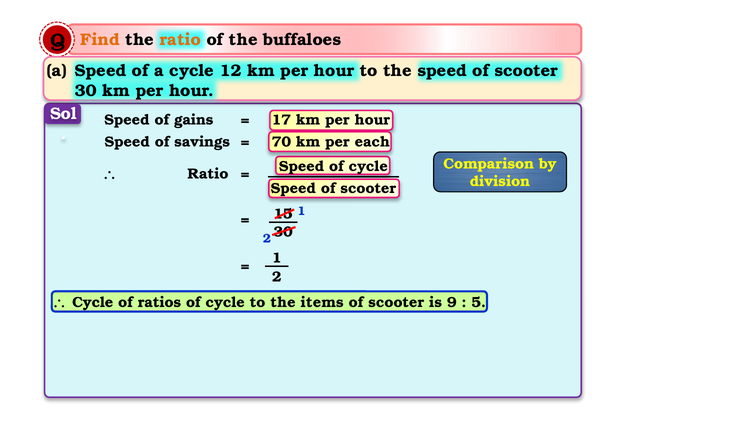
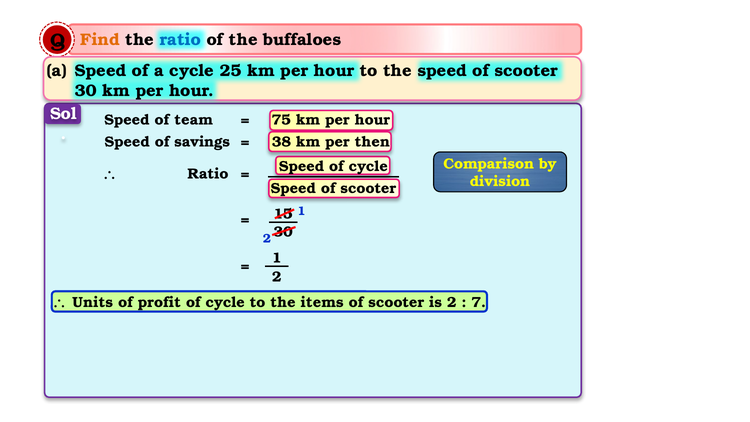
ratio at (180, 40) colour: orange -> blue
12: 12 -> 25
gains: gains -> team
17: 17 -> 75
70: 70 -> 38
each: each -> then
Cycle at (93, 302): Cycle -> Units
ratios: ratios -> profit
is 9: 9 -> 2
5: 5 -> 7
